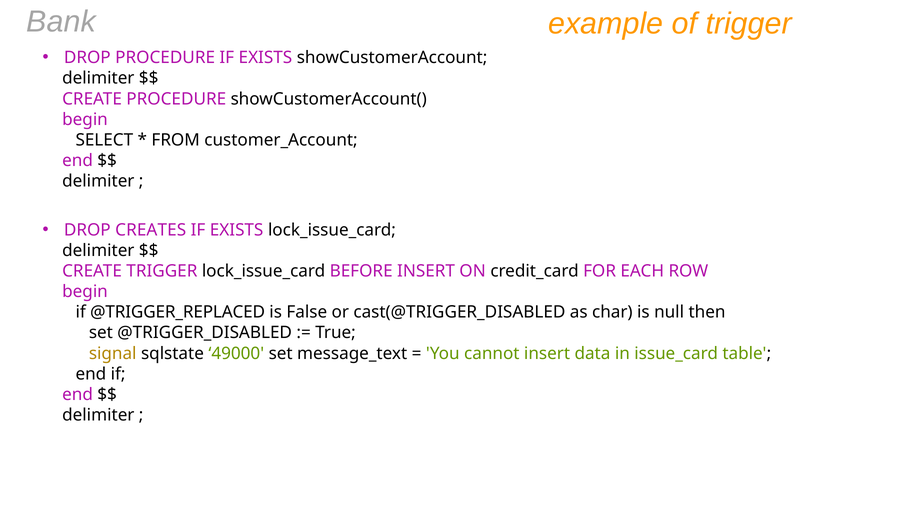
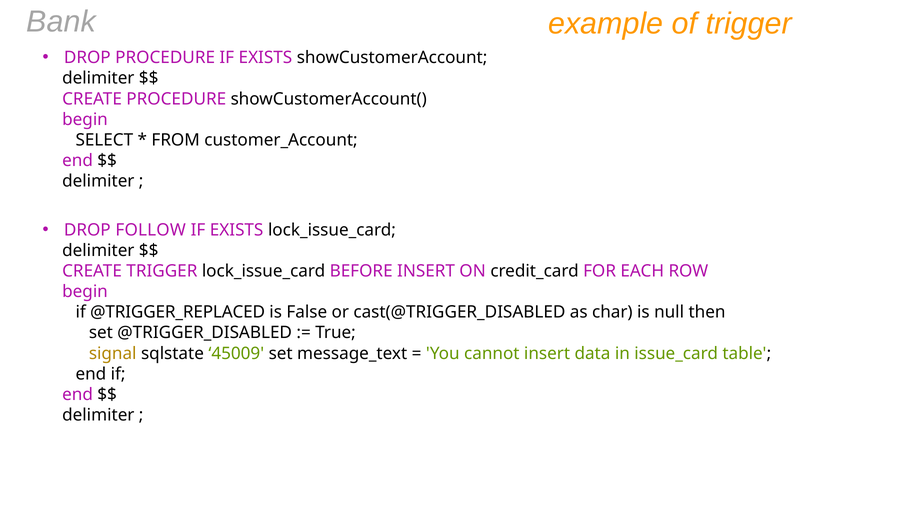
CREATES: CREATES -> FOLLOW
49000: 49000 -> 45009
